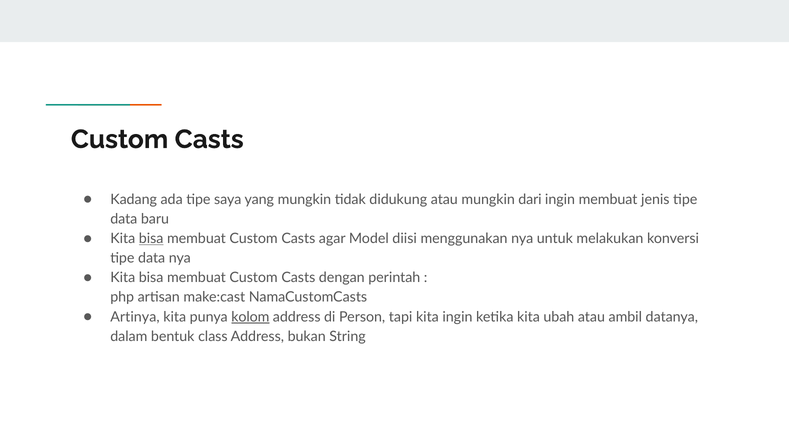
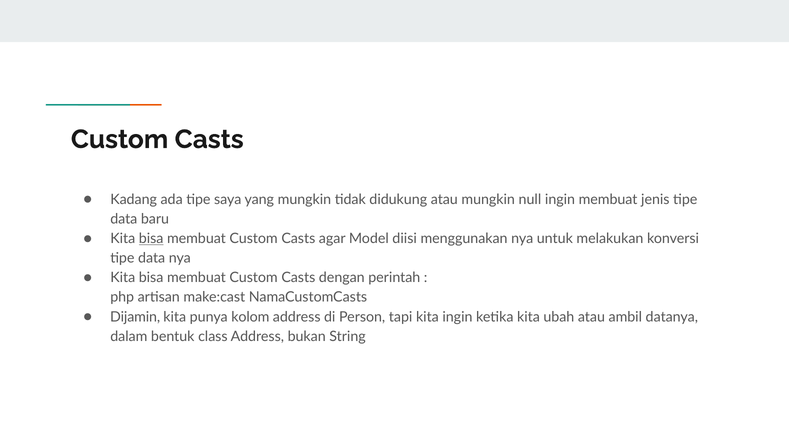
dari: dari -> null
Artinya: Artinya -> Dijamin
kolom underline: present -> none
